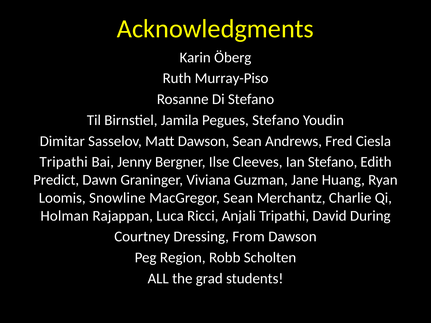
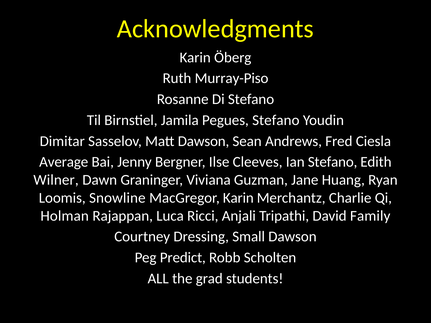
Tripathi at (64, 162): Tripathi -> Average
Predict: Predict -> Wilner
MacGregor Sean: Sean -> Karin
During: During -> Family
From: From -> Small
Region: Region -> Predict
